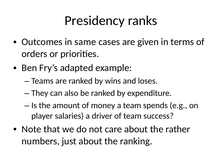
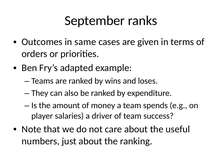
Presidency: Presidency -> September
rather: rather -> useful
